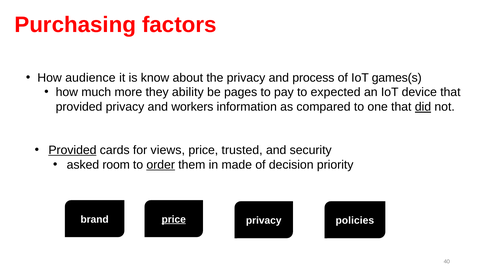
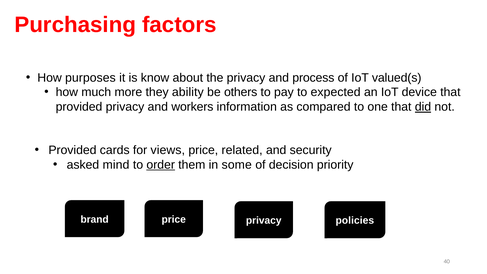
audience: audience -> purposes
games(s: games(s -> valued(s
pages: pages -> others
Provided at (72, 150) underline: present -> none
trusted: trusted -> related
room: room -> mind
made: made -> some
price at (174, 219) underline: present -> none
